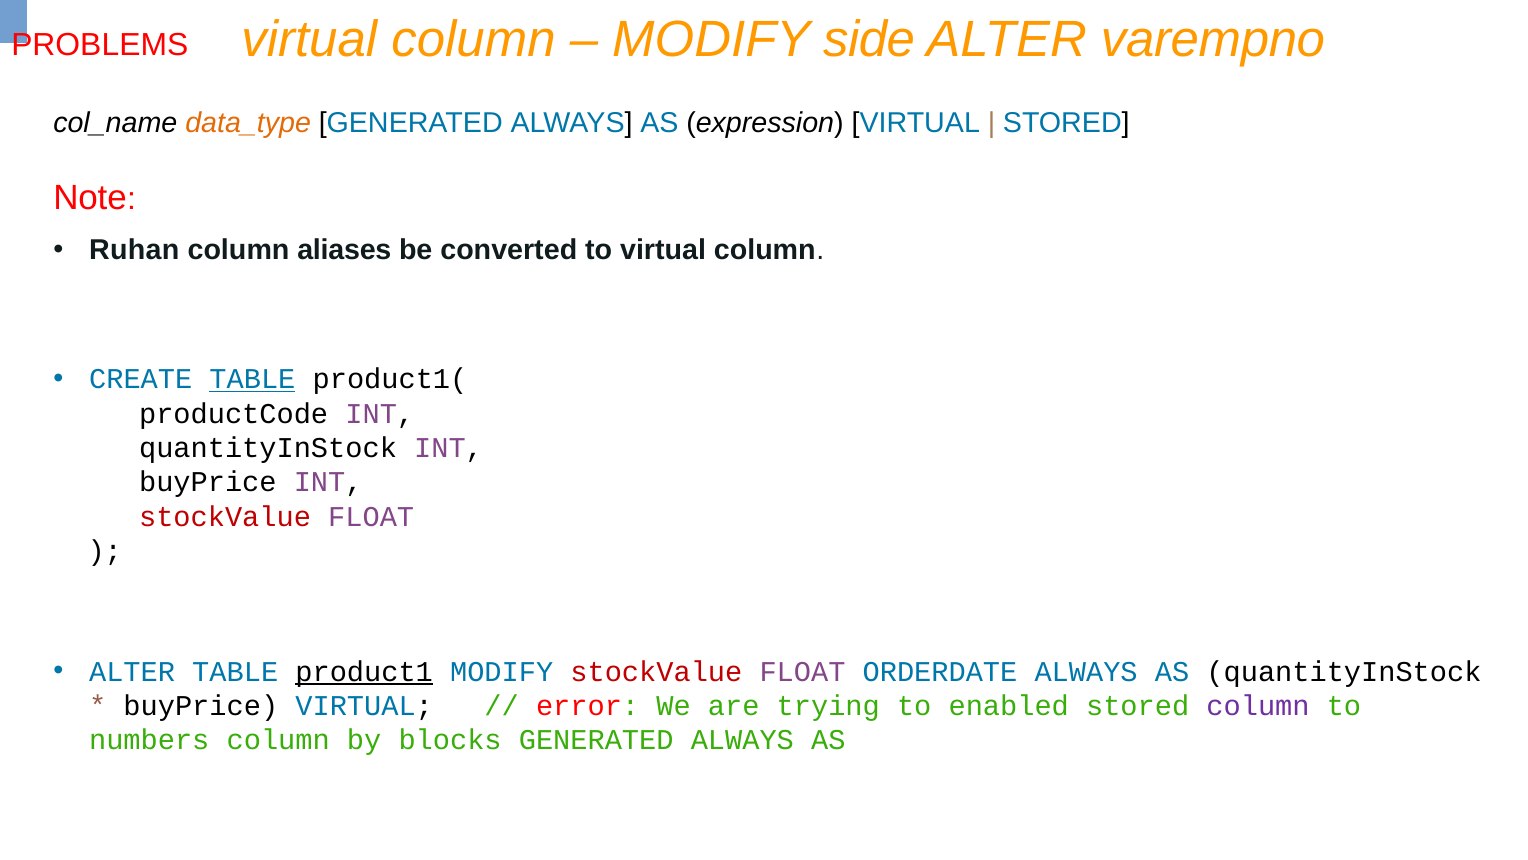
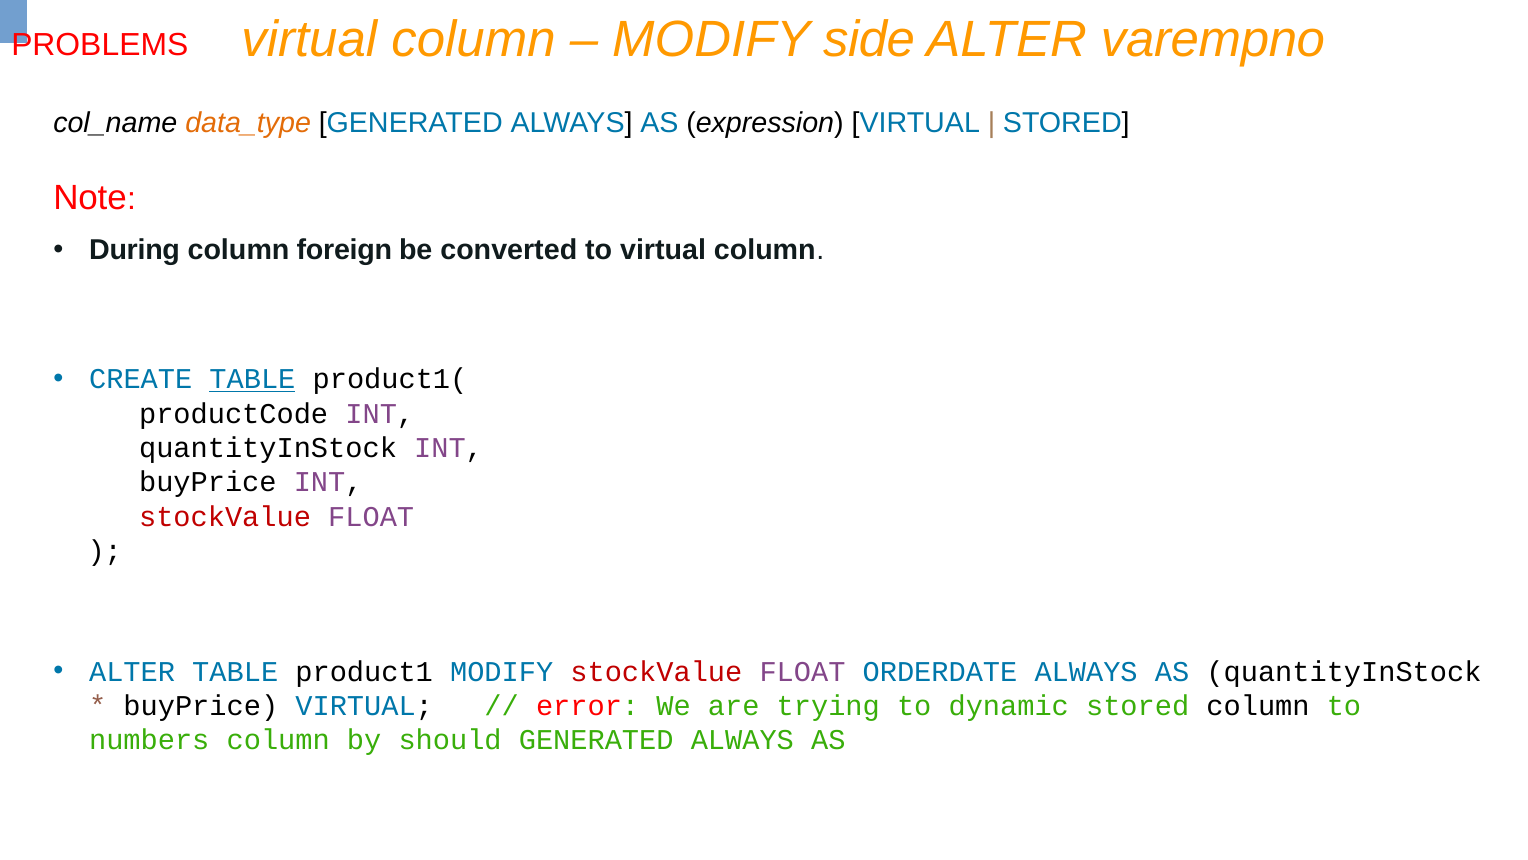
Ruhan: Ruhan -> During
aliases: aliases -> foreign
product1 underline: present -> none
enabled: enabled -> dynamic
column at (1258, 706) colour: purple -> black
blocks: blocks -> should
